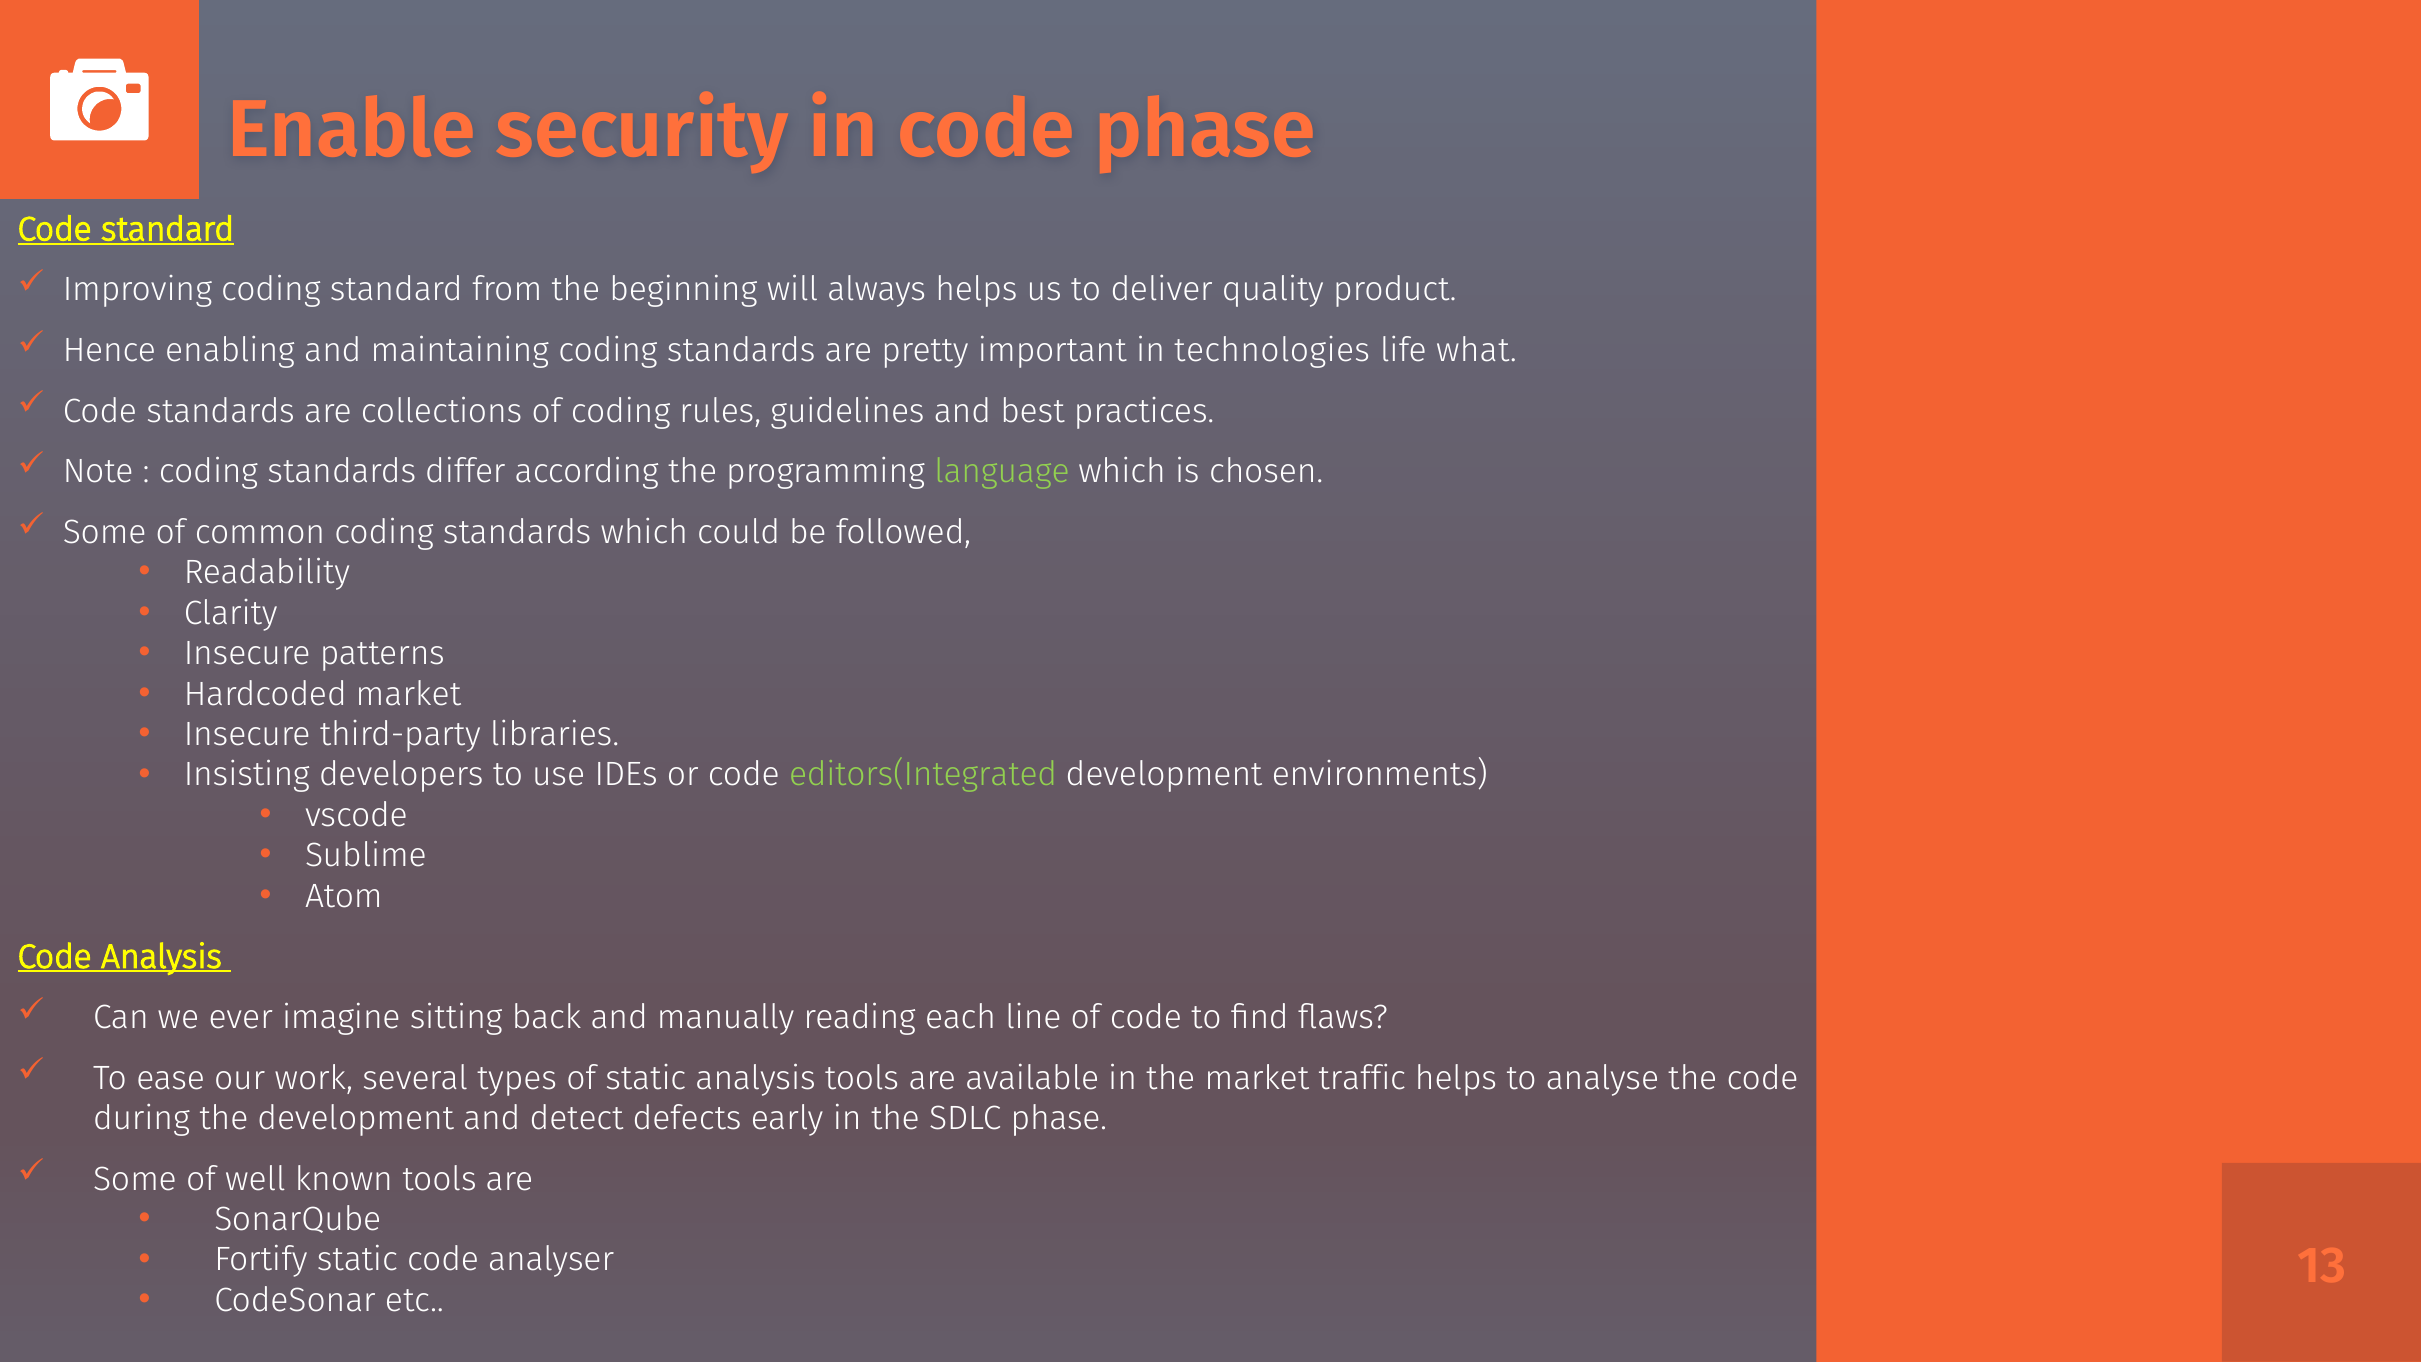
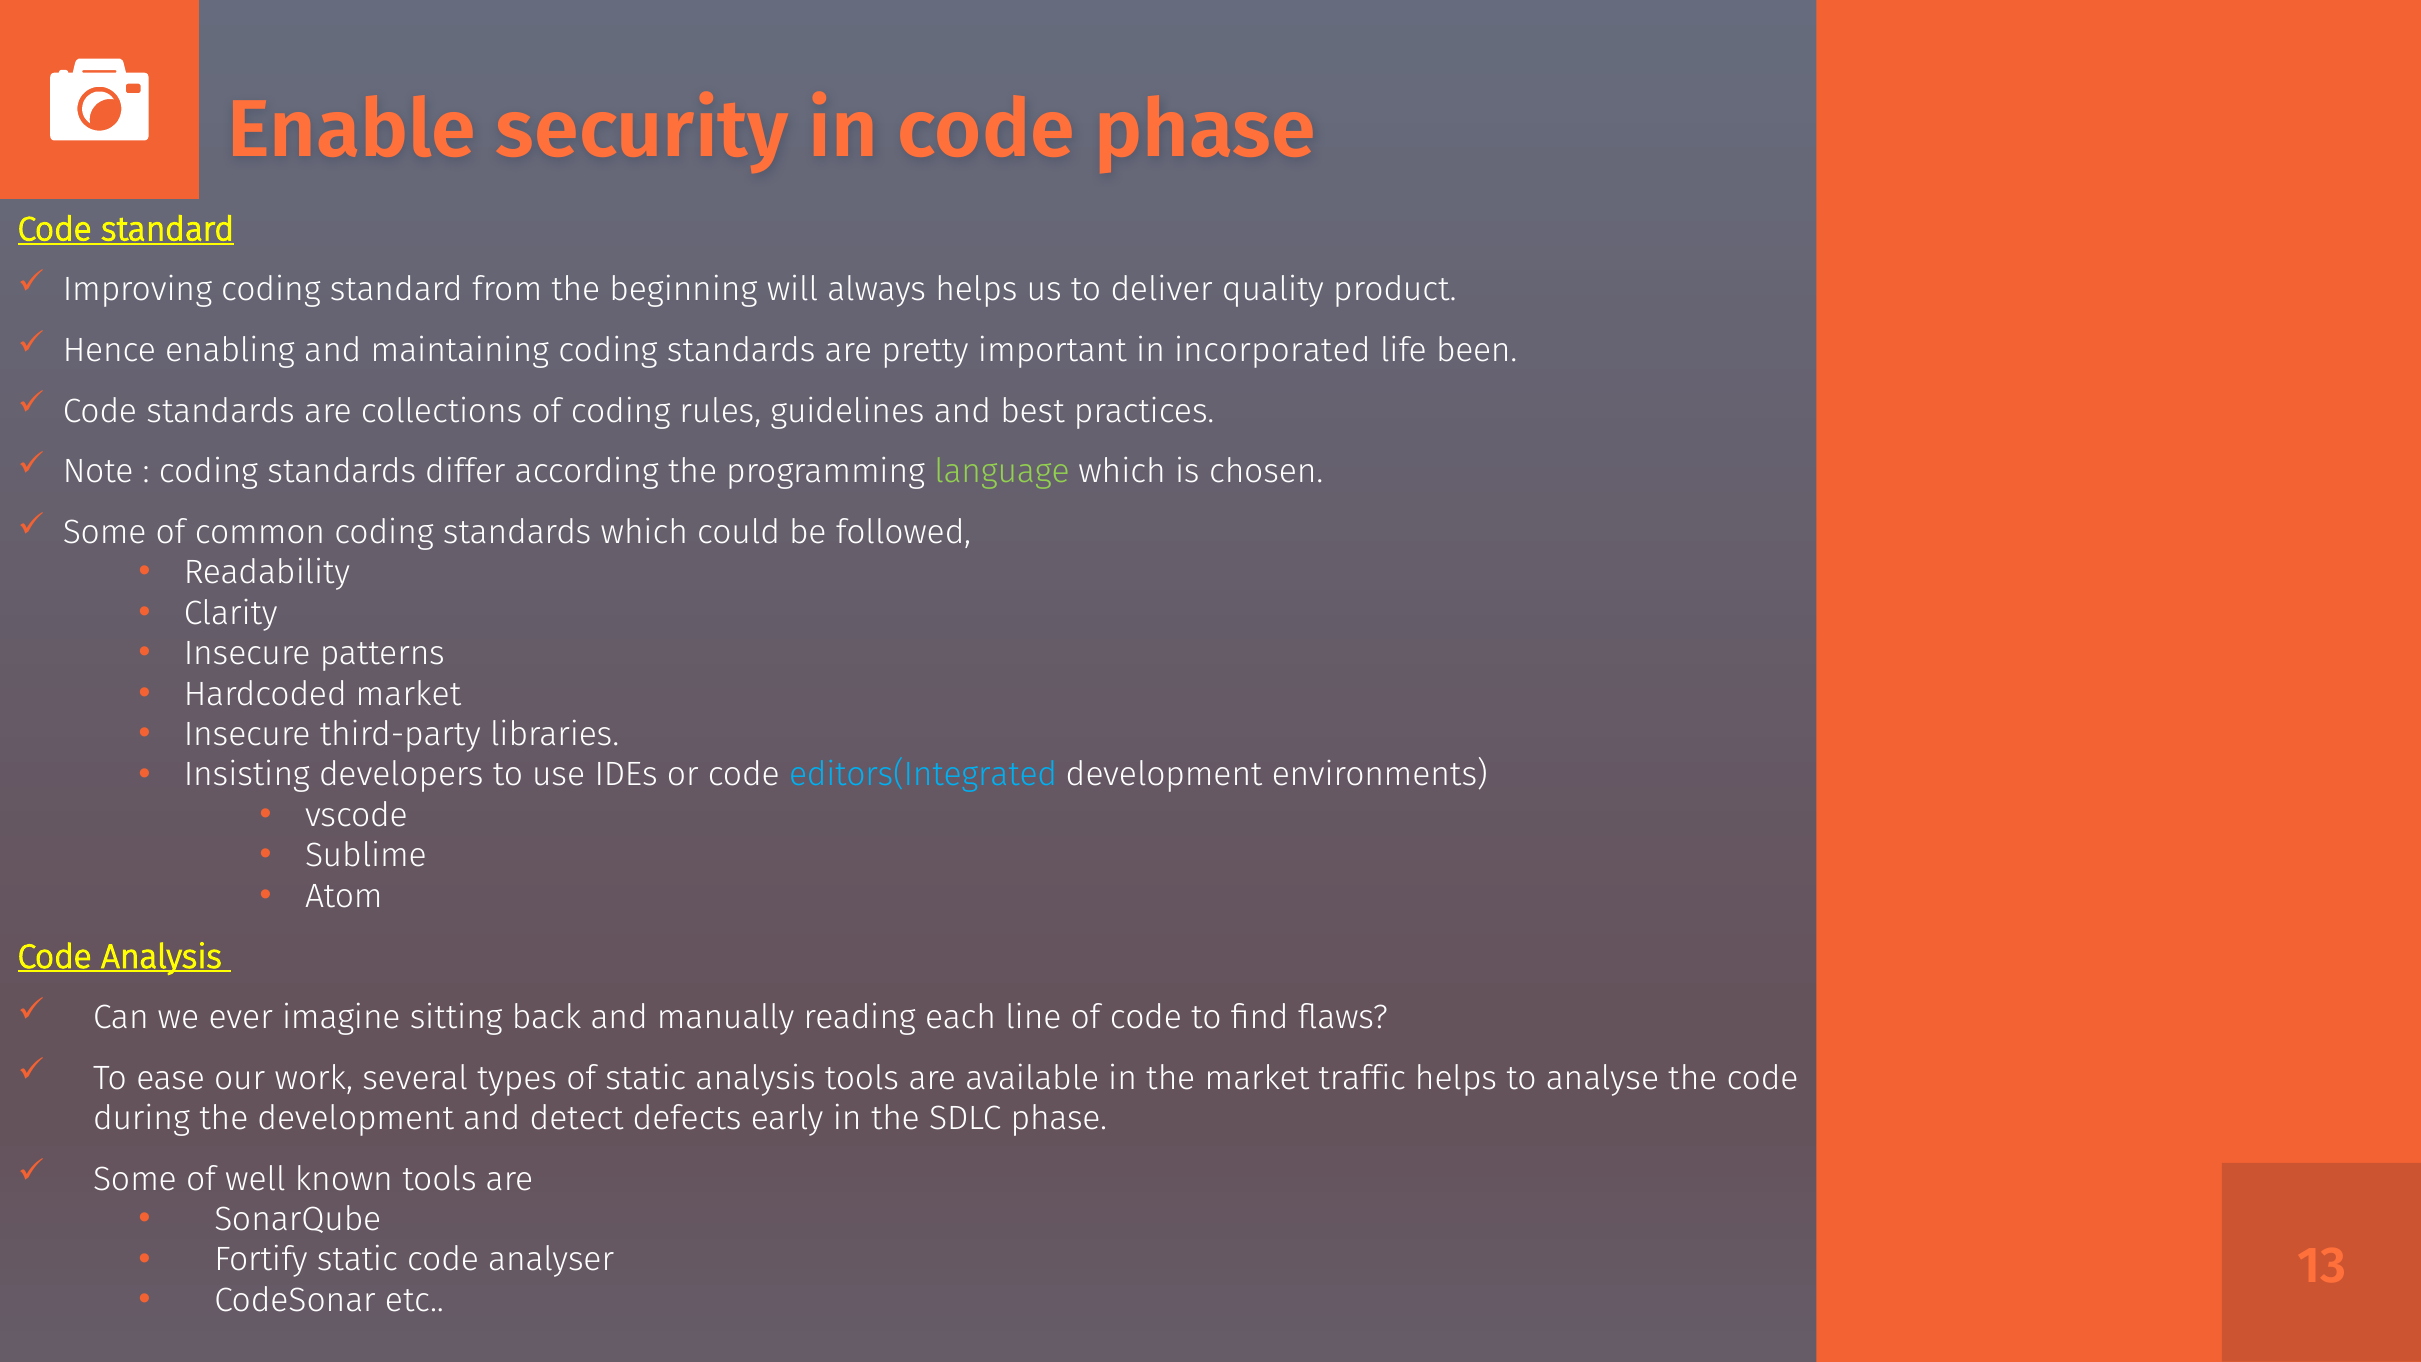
technologies: technologies -> incorporated
what: what -> been
editors(Integrated colour: light green -> light blue
